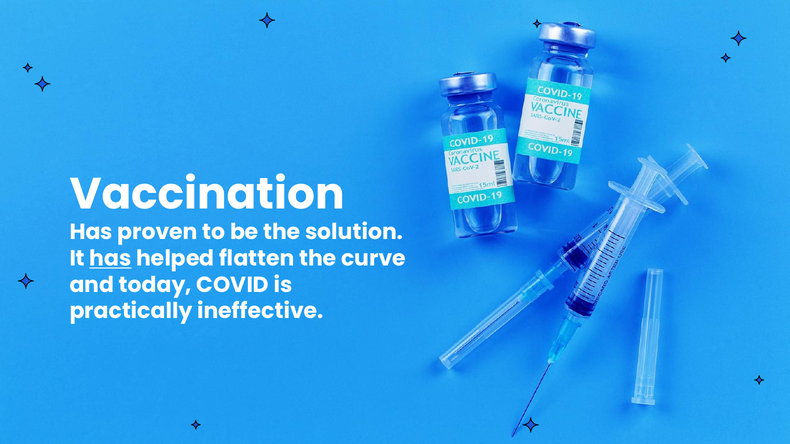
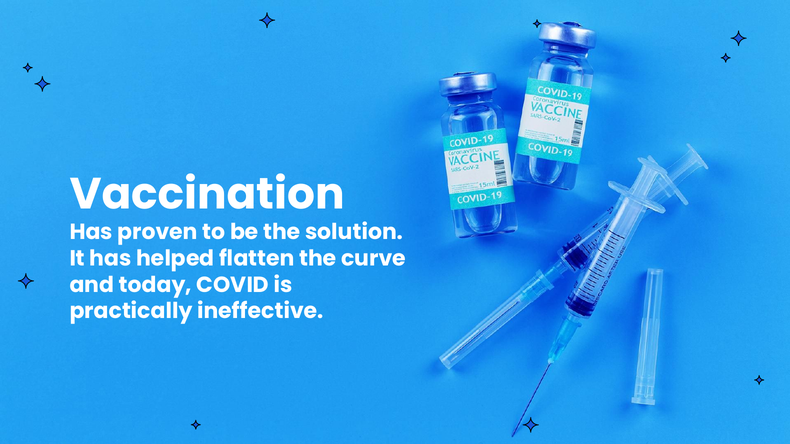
has at (110, 259) underline: present -> none
